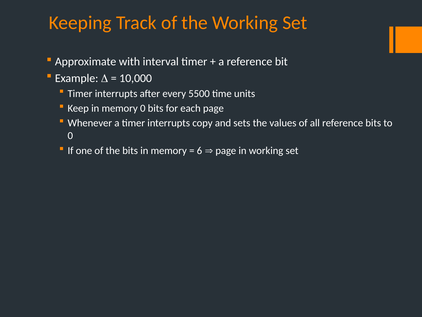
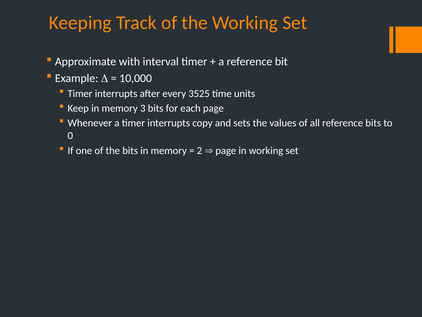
5500: 5500 -> 3525
memory 0: 0 -> 3
6: 6 -> 2
